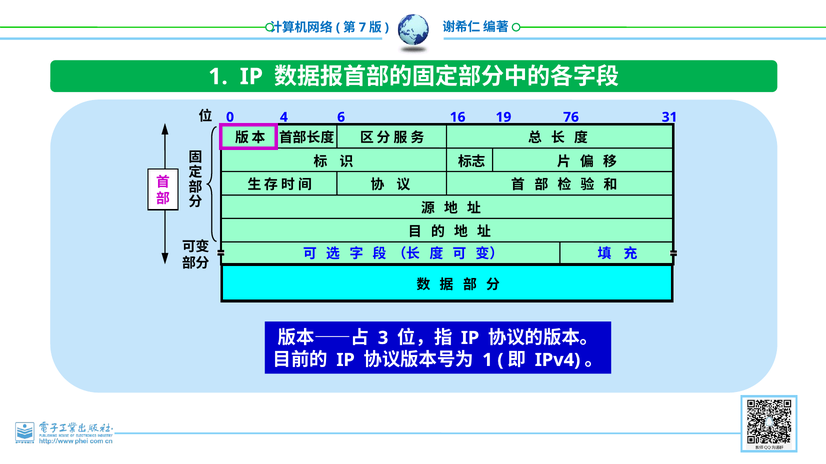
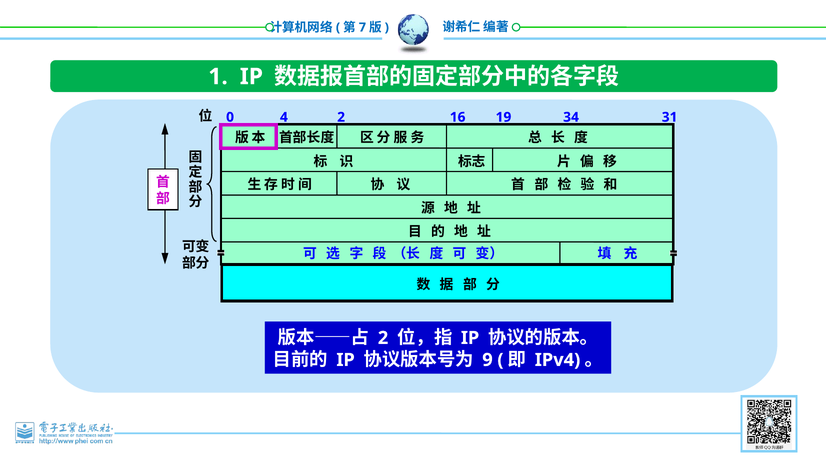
4 6: 6 -> 2
76: 76 -> 34
3 at (383, 338): 3 -> 2
1 at (487, 360): 1 -> 9
